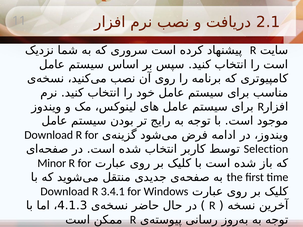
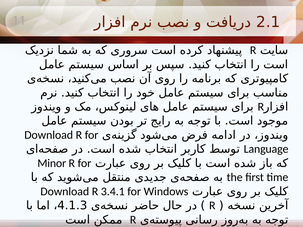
Selection: Selection -> Language
